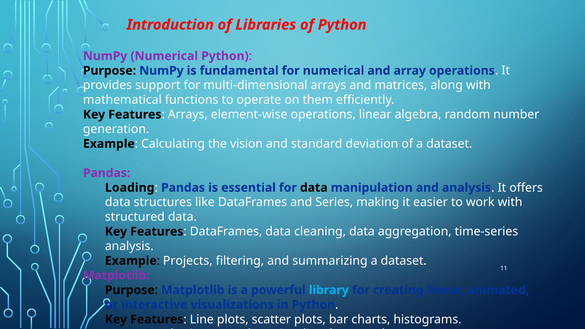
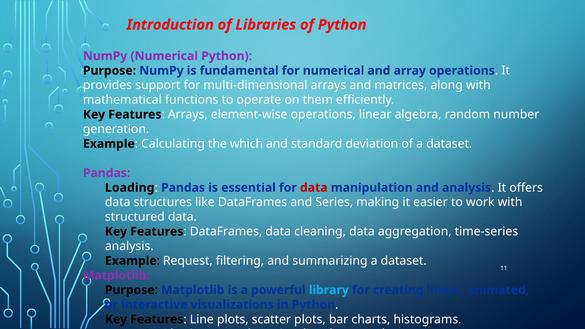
vision: vision -> which
data at (314, 188) colour: black -> red
Projects: Projects -> Request
